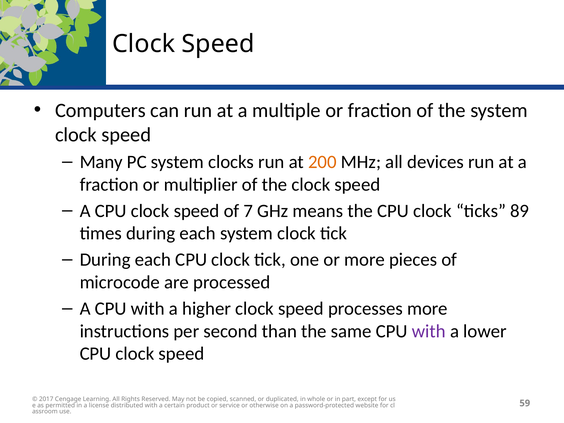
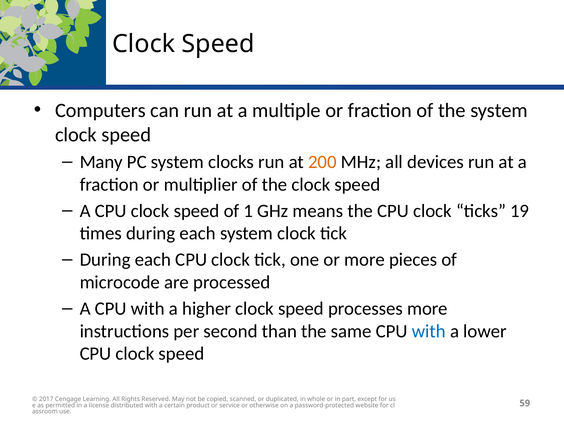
7: 7 -> 1
89: 89 -> 19
with at (429, 331) colour: purple -> blue
